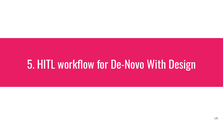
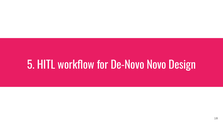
With: With -> Novo
